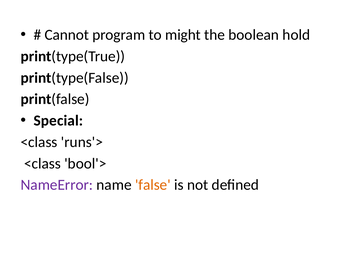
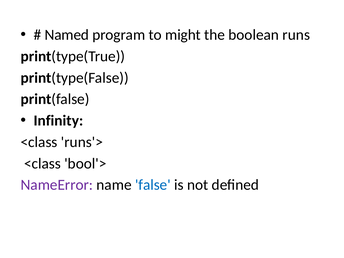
Cannot: Cannot -> Named
hold: hold -> runs
Special: Special -> Infinity
false colour: orange -> blue
